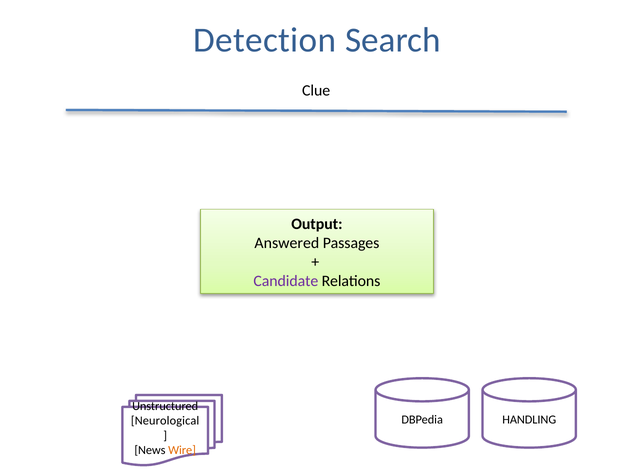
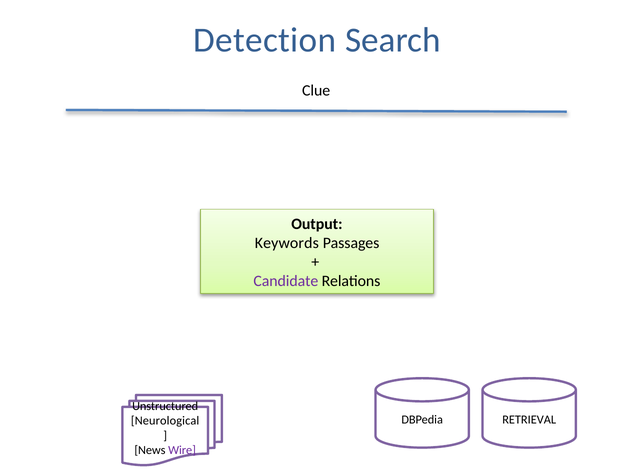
Answered: Answered -> Keywords
HANDLING: HANDLING -> RETRIEVAL
Wire colour: orange -> purple
